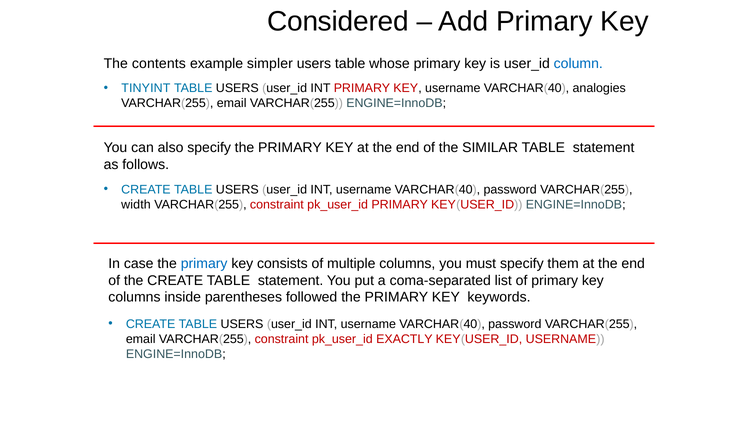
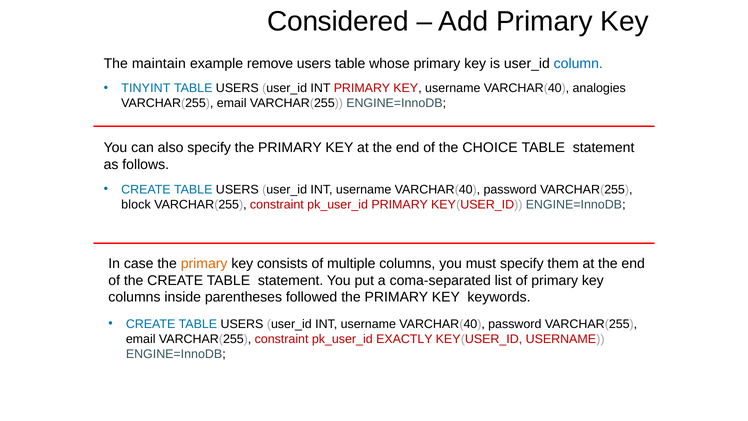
contents: contents -> maintain
simpler: simpler -> remove
SIMILAR: SIMILAR -> CHOICE
width: width -> block
primary at (204, 263) colour: blue -> orange
